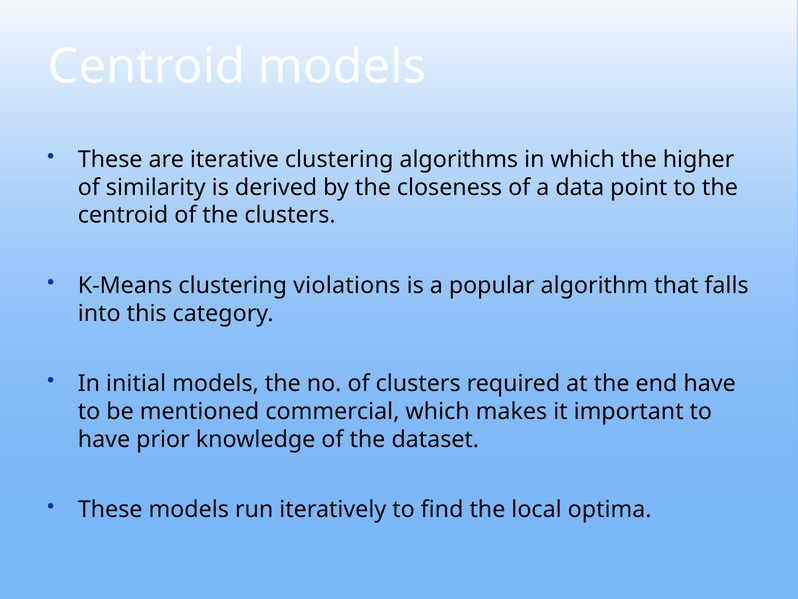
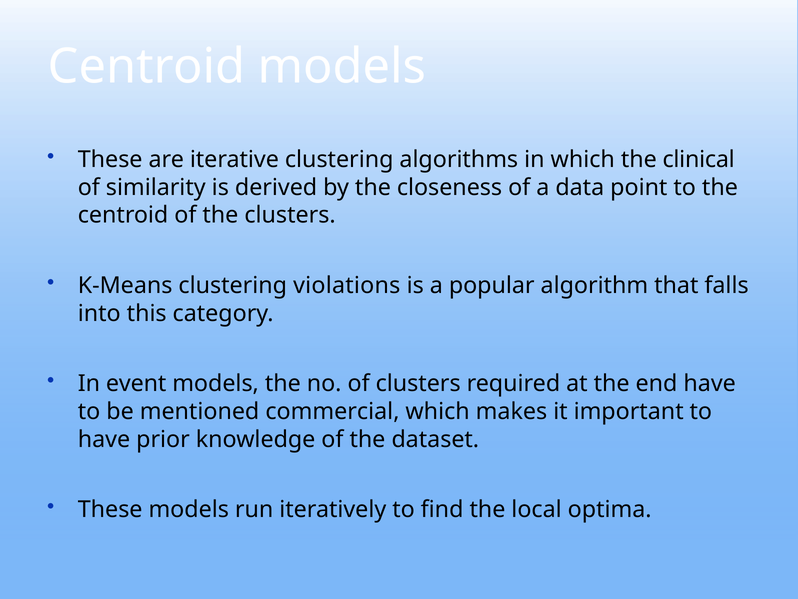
higher: higher -> clinical
initial: initial -> event
